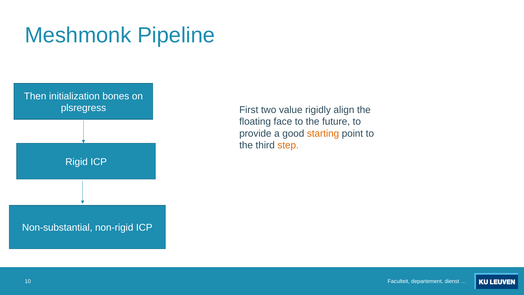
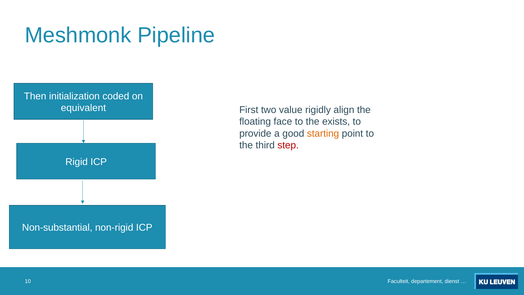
bones: bones -> coded
plsregress: plsregress -> equivalent
future: future -> exists
step colour: orange -> red
